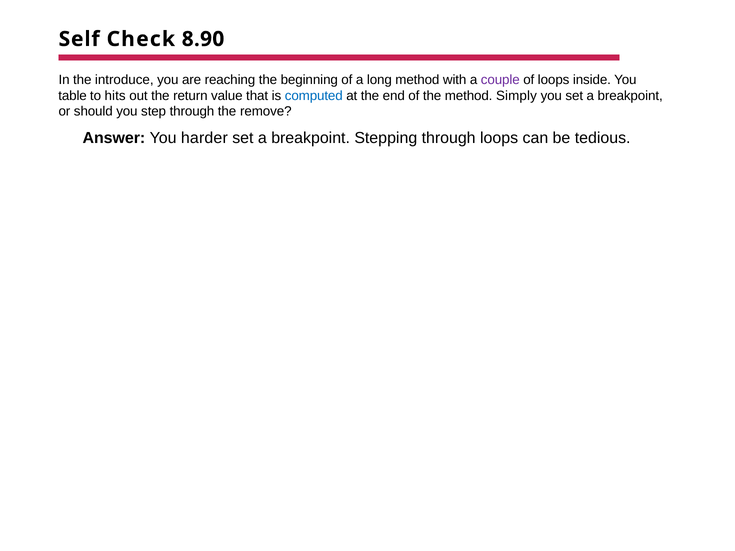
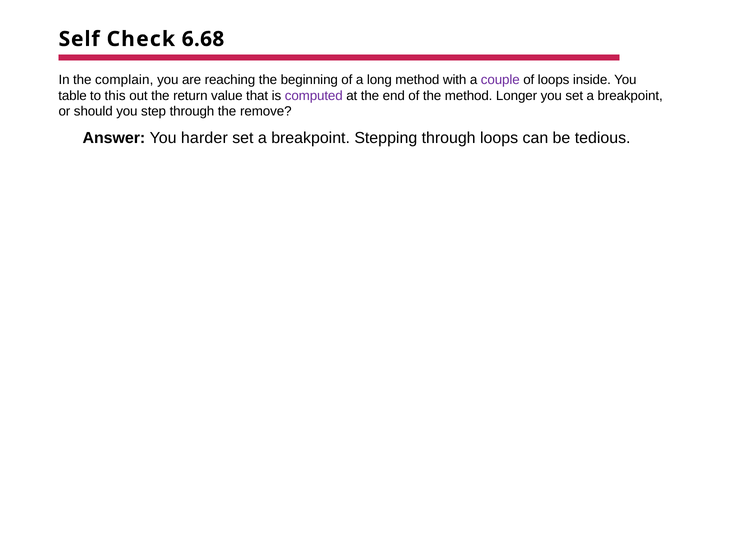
8.90: 8.90 -> 6.68
introduce: introduce -> complain
hits: hits -> this
computed colour: blue -> purple
Simply: Simply -> Longer
